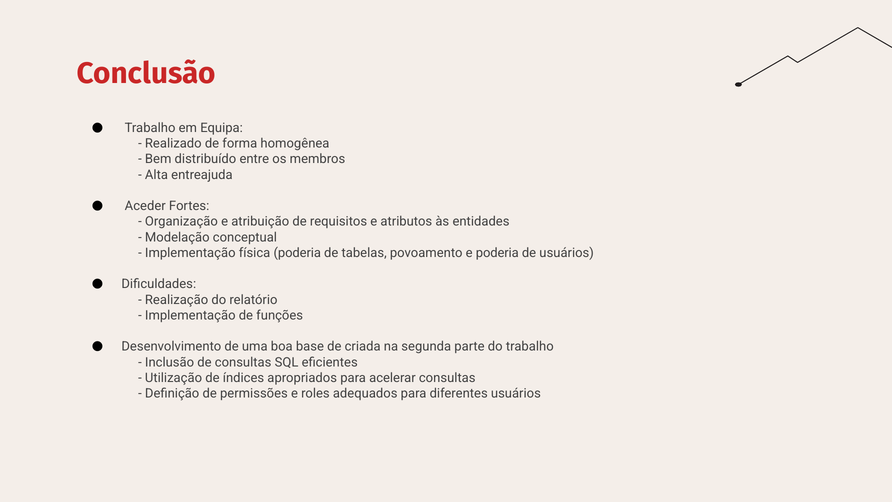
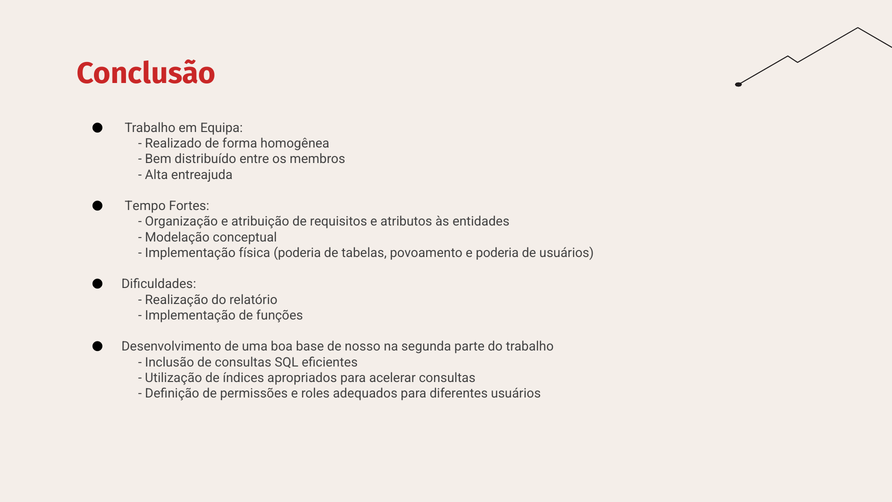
Aceder: Aceder -> Tempo
criada: criada -> nosso
